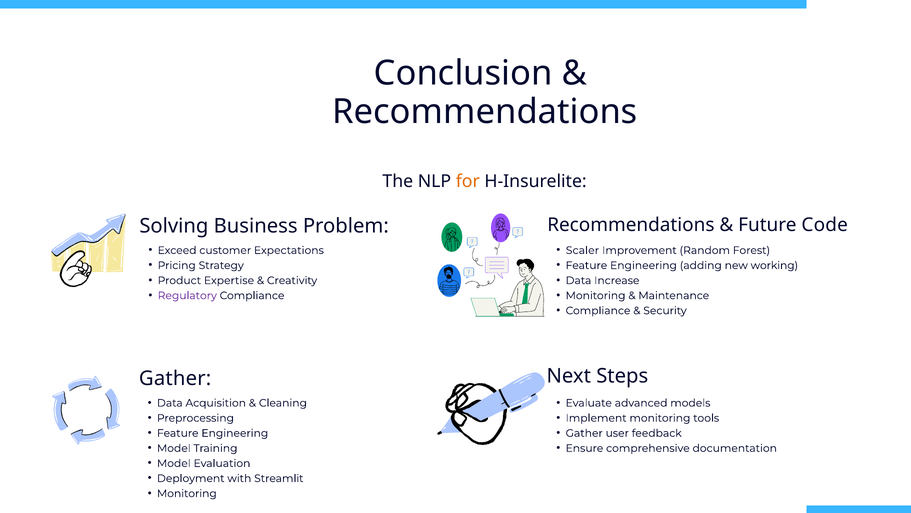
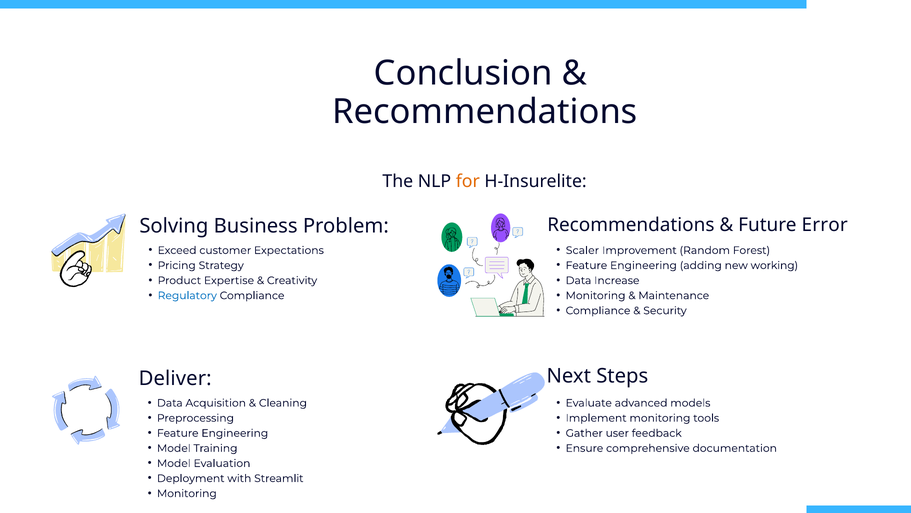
Code: Code -> Error
Regulatory colour: purple -> blue
Gather at (175, 378): Gather -> Deliver
